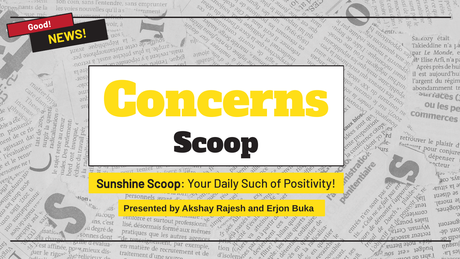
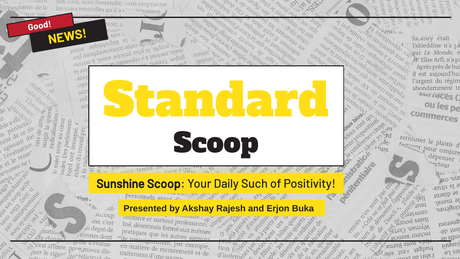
Concerns: Concerns -> Standard
